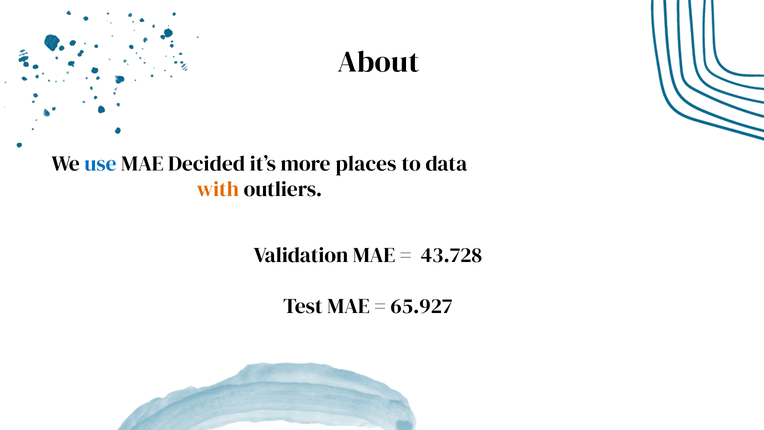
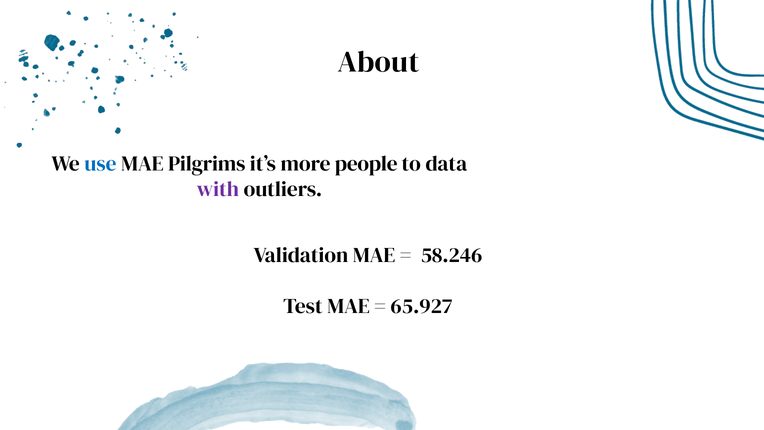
Decided: Decided -> Pilgrims
places: places -> people
with colour: orange -> purple
43.728: 43.728 -> 58.246
